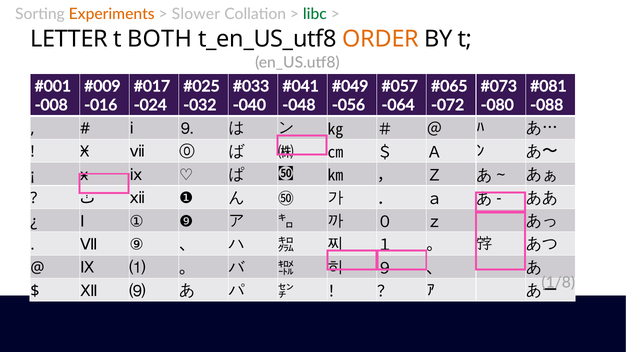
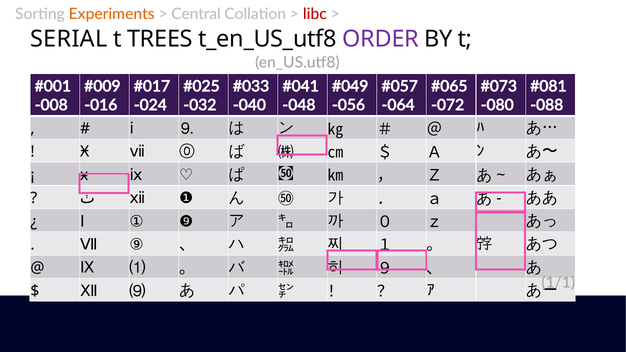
Slower: Slower -> Central
libc colour: green -> red
LETTER: LETTER -> SERIAL
BOTH: BOTH -> TREES
ORDER colour: orange -> purple
1/8: 1/8 -> 1/1
